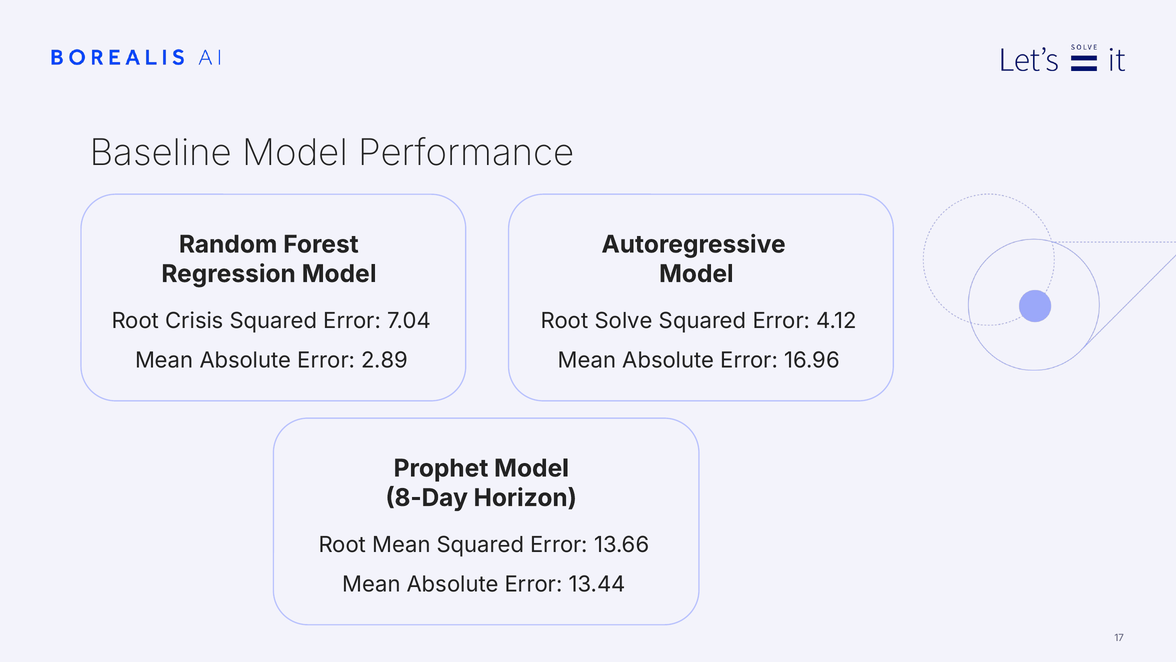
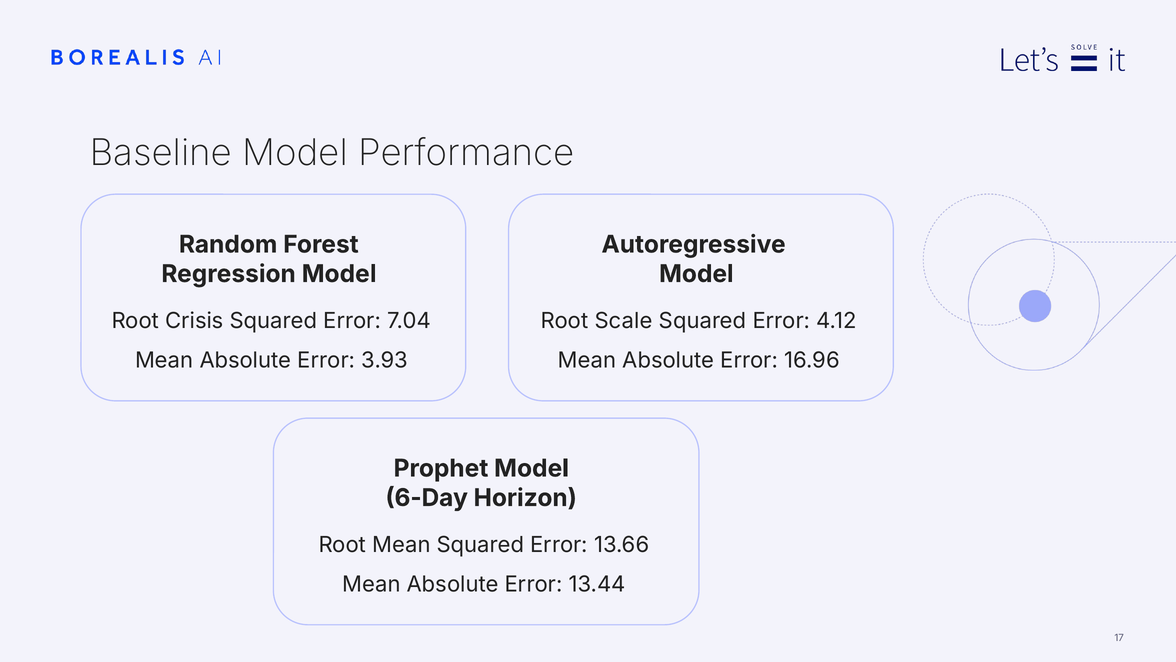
Solve: Solve -> Scale
2.89: 2.89 -> 3.93
8-Day: 8-Day -> 6-Day
